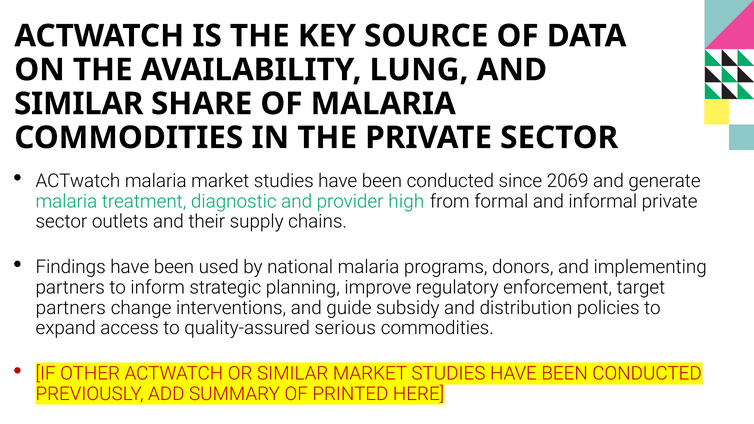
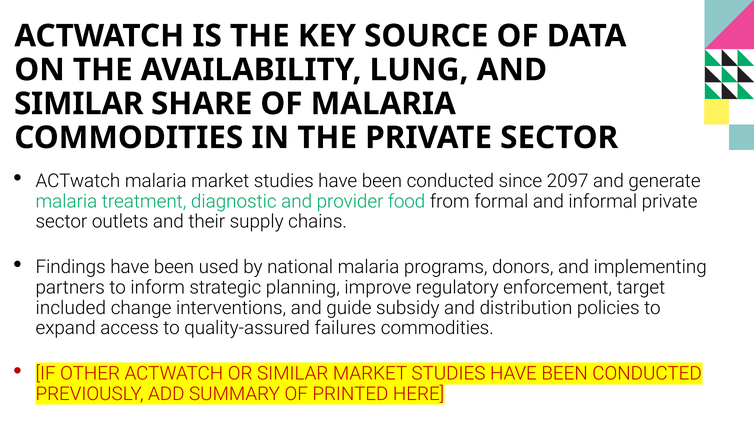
2069: 2069 -> 2097
high: high -> food
partners at (71, 308): partners -> included
serious: serious -> failures
